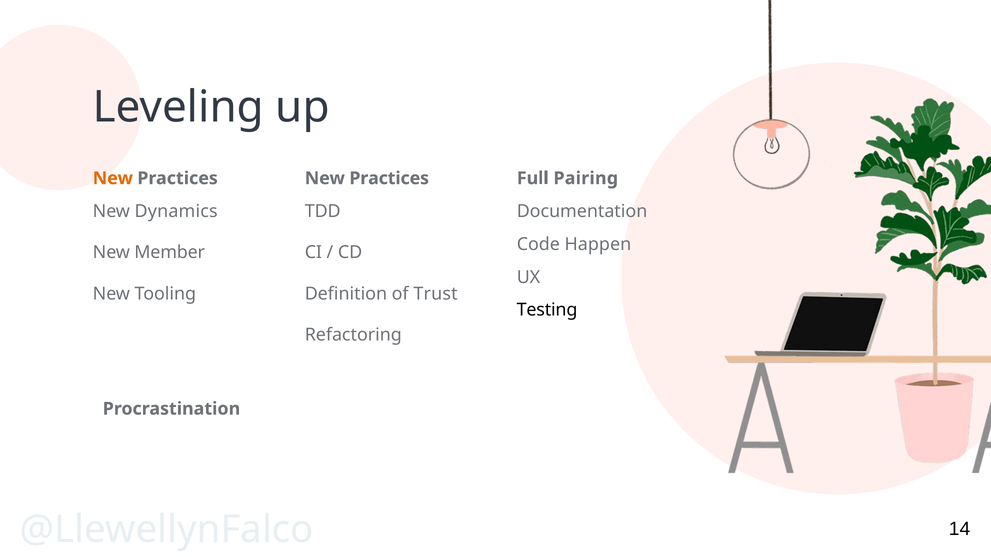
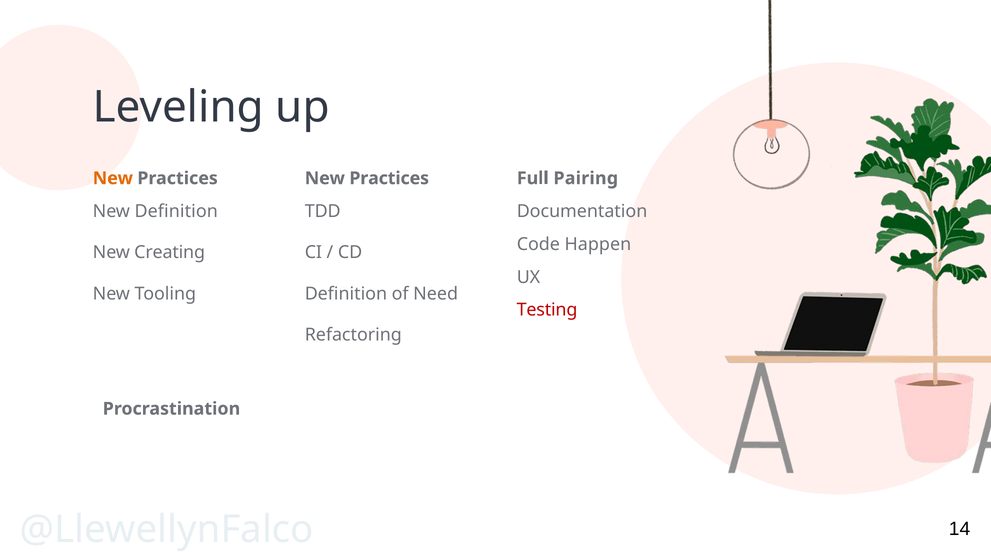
New Dynamics: Dynamics -> Definition
Member: Member -> Creating
Trust: Trust -> Need
Testing colour: black -> red
